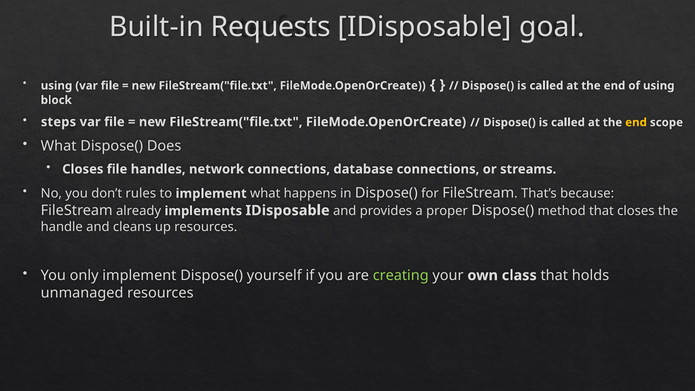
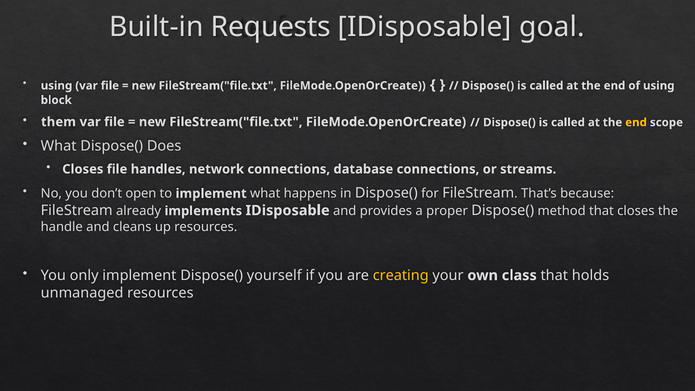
steps: steps -> them
rules: rules -> open
creating colour: light green -> yellow
